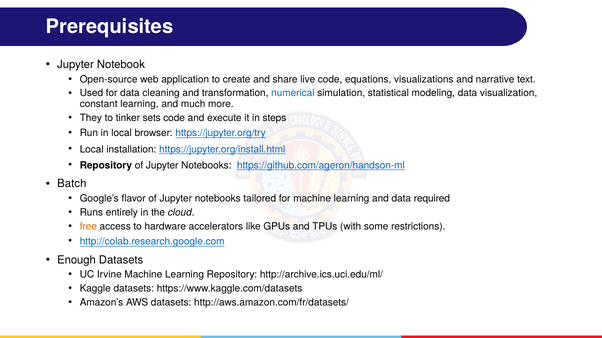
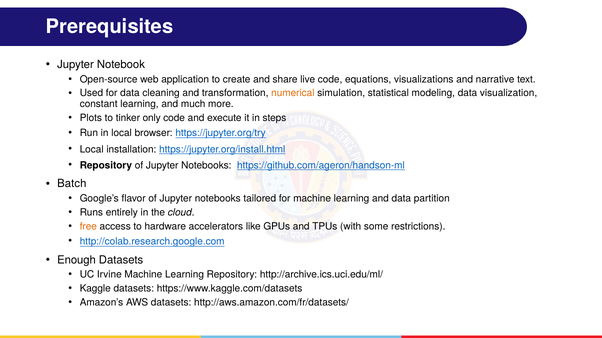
numerical colour: blue -> orange
They: They -> Plots
sets: sets -> only
required: required -> partition
